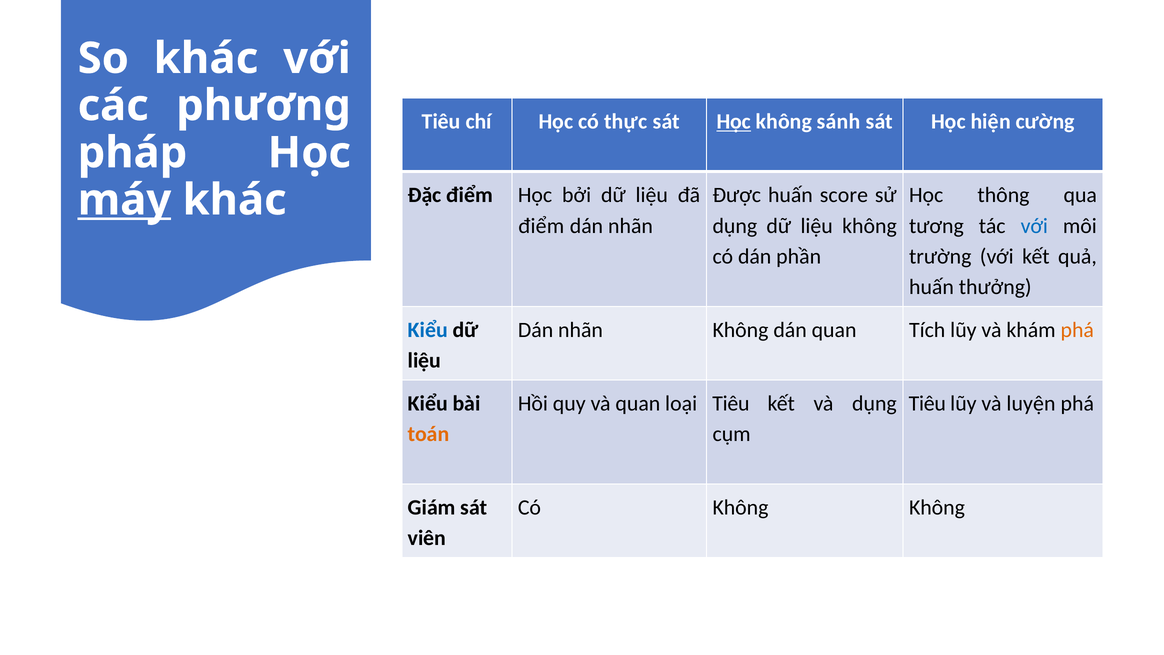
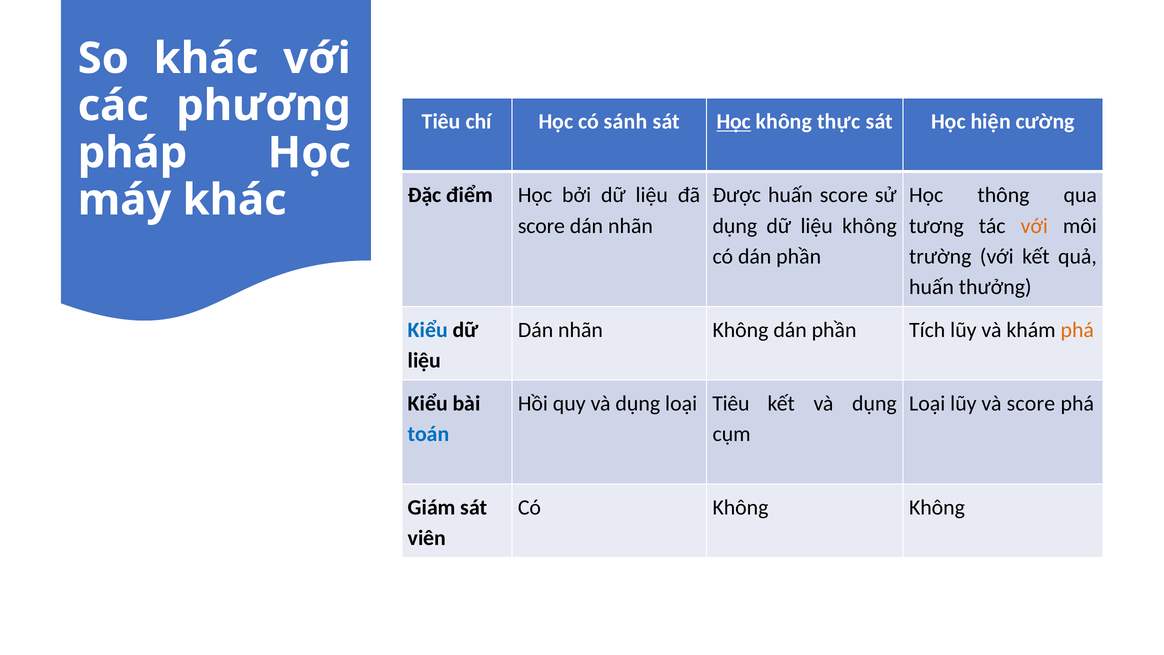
thực: thực -> sánh
sánh: sánh -> thực
máy underline: present -> none
điểm at (541, 226): điểm -> score
với at (1034, 226) colour: blue -> orange
Không dán quan: quan -> phần
quy và quan: quan -> dụng
Tiêu at (927, 403): Tiêu -> Loại
và luyện: luyện -> score
toán colour: orange -> blue
